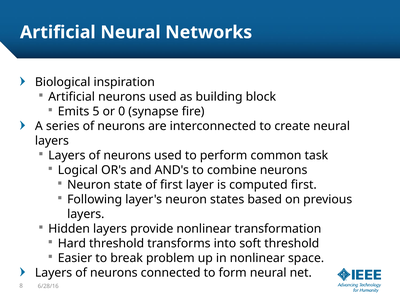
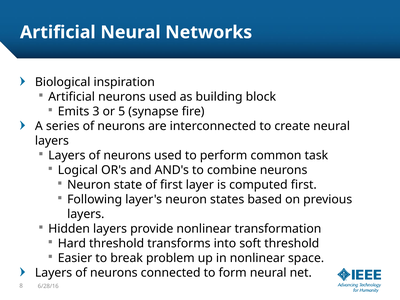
5: 5 -> 3
0: 0 -> 5
